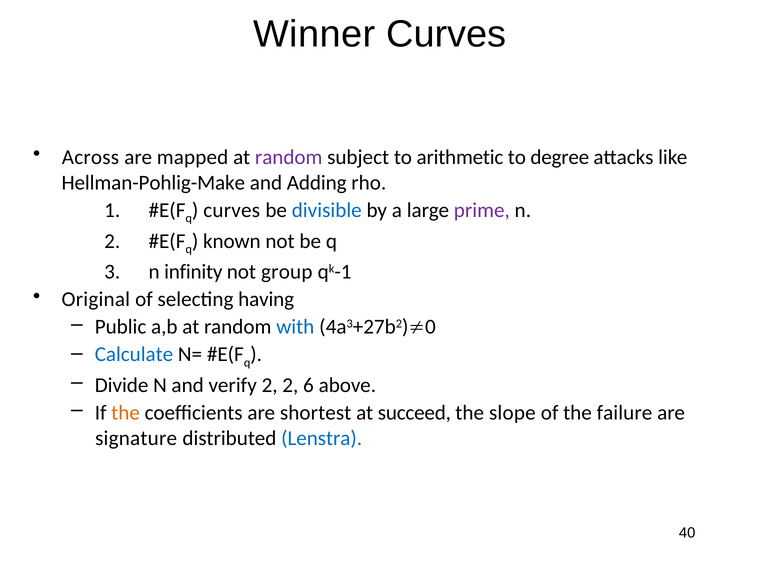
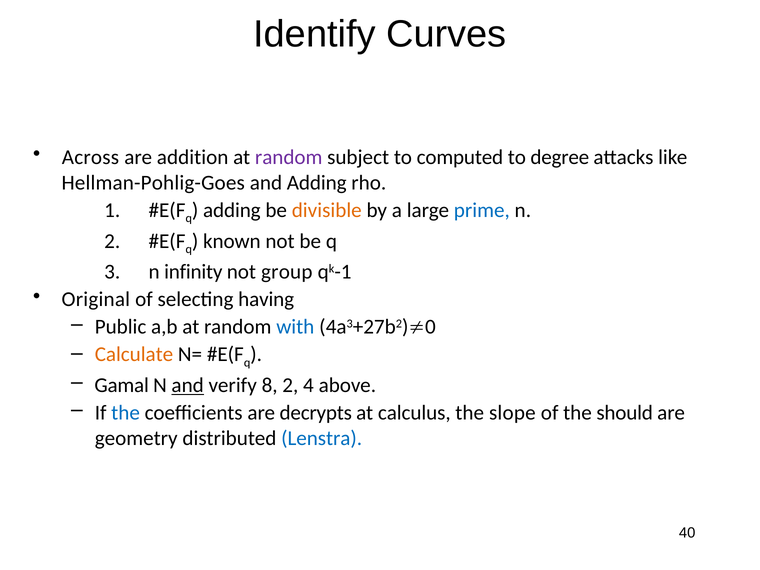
Winner: Winner -> Identify
mapped: mapped -> addition
arithmetic: arithmetic -> computed
Hellman-Pohlig-Make: Hellman-Pohlig-Make -> Hellman-Pohlig-Goes
curves at (232, 210): curves -> adding
divisible colour: blue -> orange
prime colour: purple -> blue
Calculate colour: blue -> orange
Divide: Divide -> Gamal
and at (188, 385) underline: none -> present
verify 2: 2 -> 8
6: 6 -> 4
the at (126, 413) colour: orange -> blue
shortest: shortest -> decrypts
succeed: succeed -> calculus
failure: failure -> should
signature: signature -> geometry
